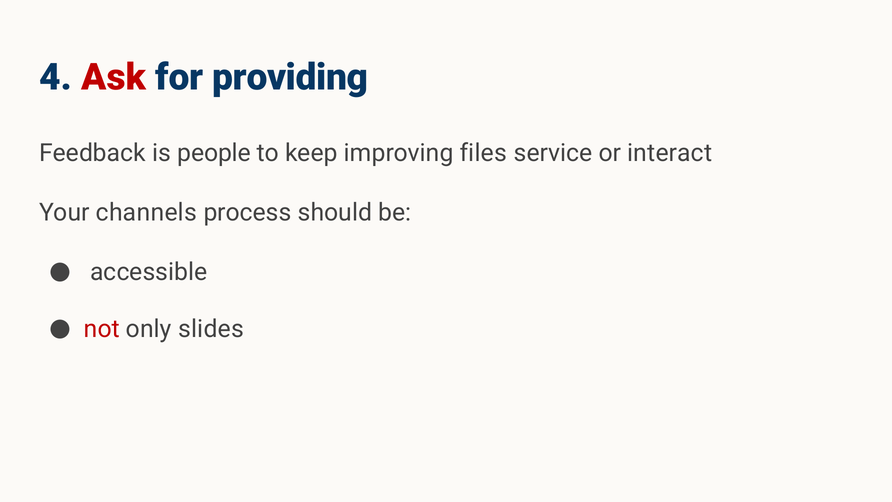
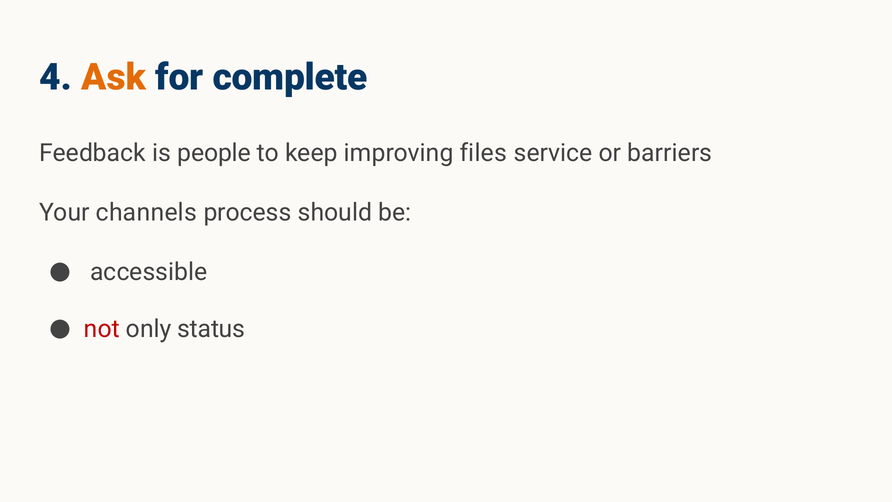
Ask colour: red -> orange
providing: providing -> complete
interact: interact -> barriers
slides: slides -> status
